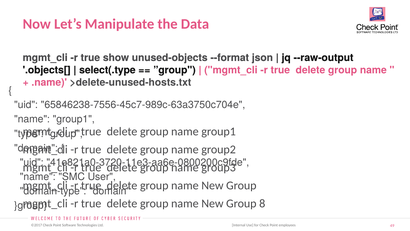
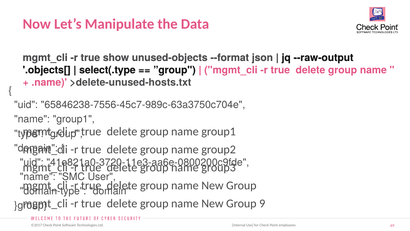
8: 8 -> 9
